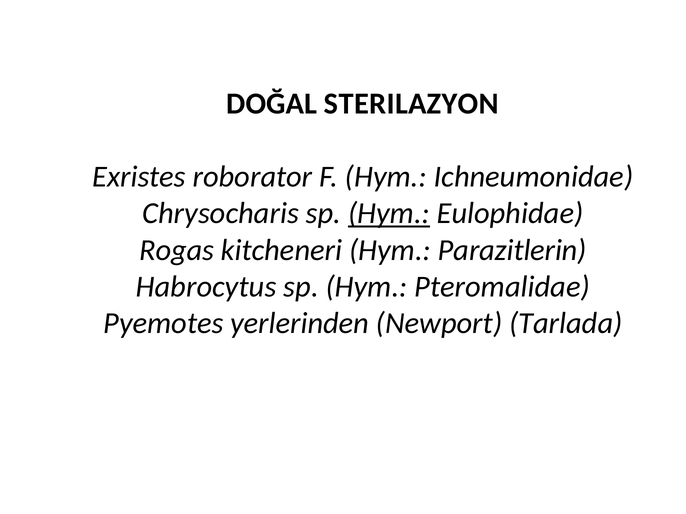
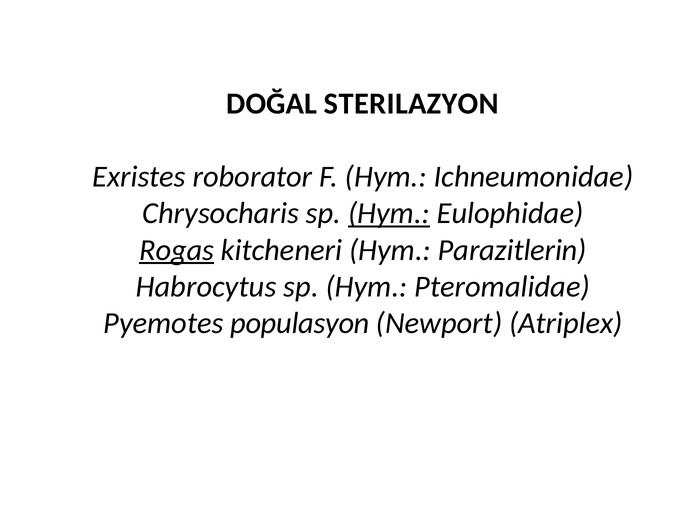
Rogas underline: none -> present
yerlerinden: yerlerinden -> populasyon
Tarlada: Tarlada -> Atriplex
